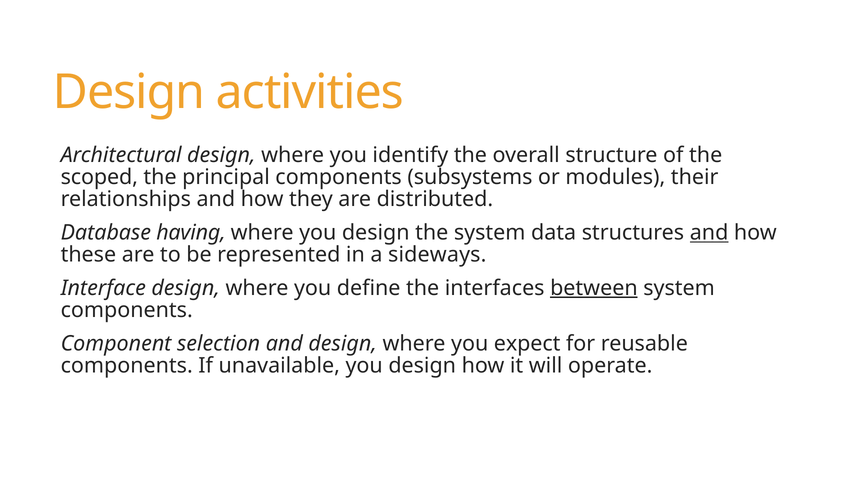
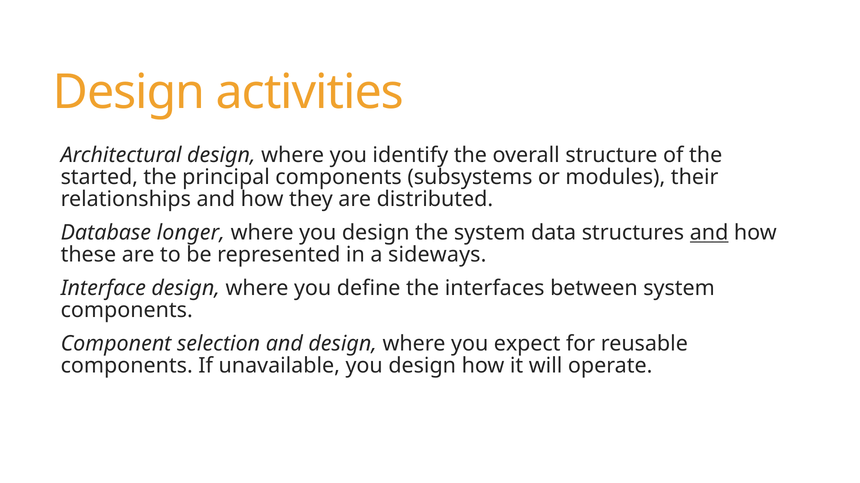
scoped: scoped -> started
having: having -> longer
between underline: present -> none
